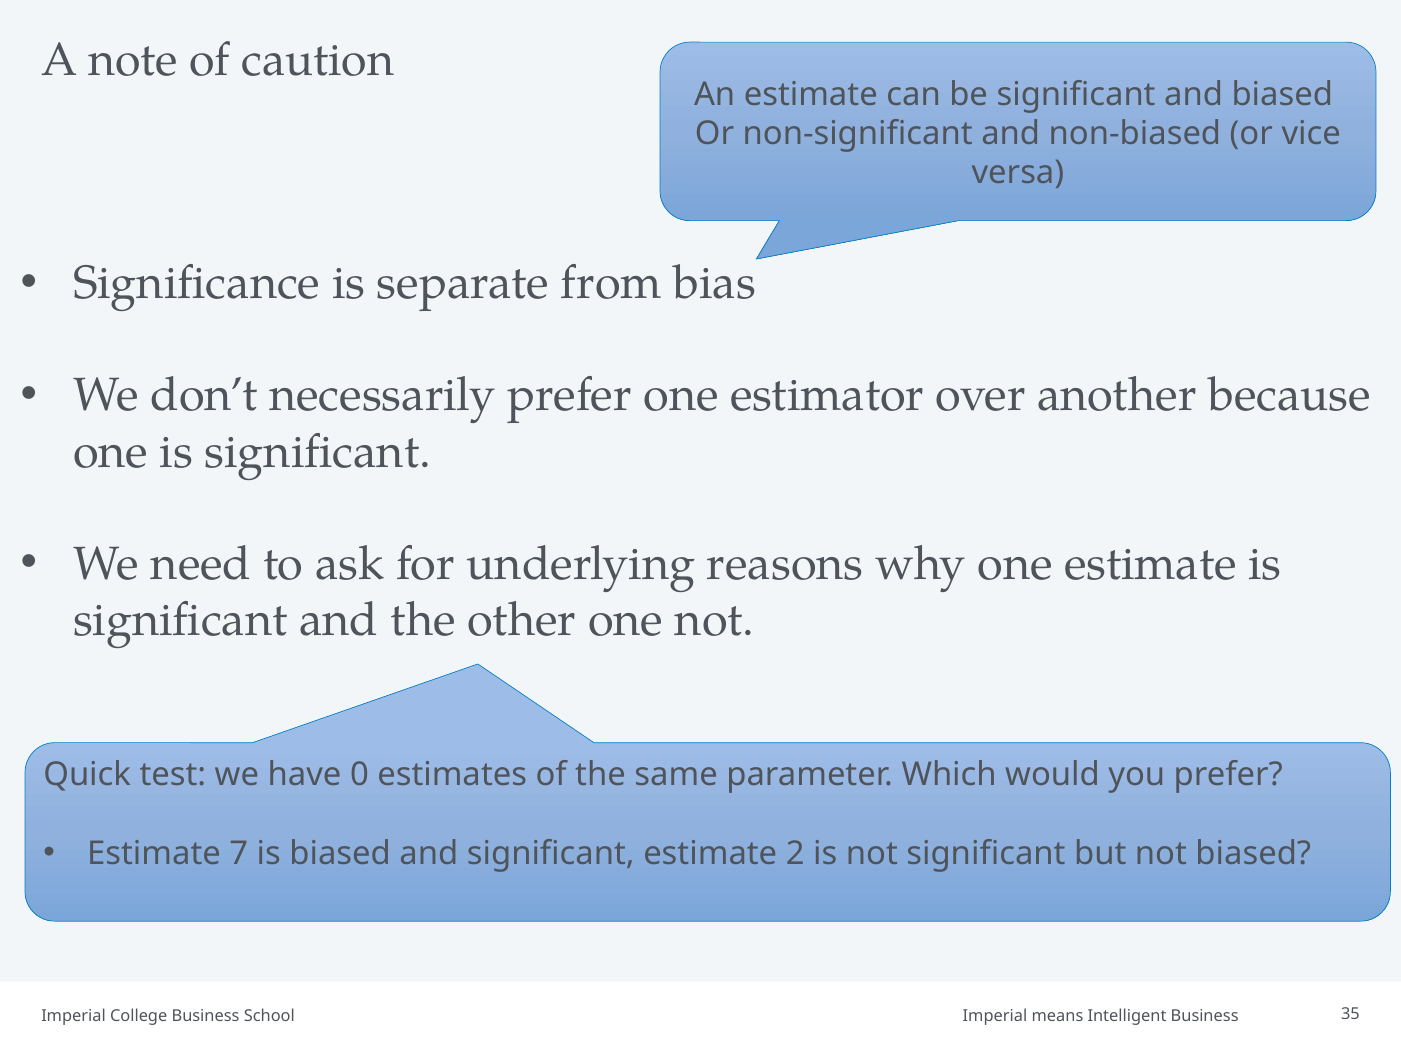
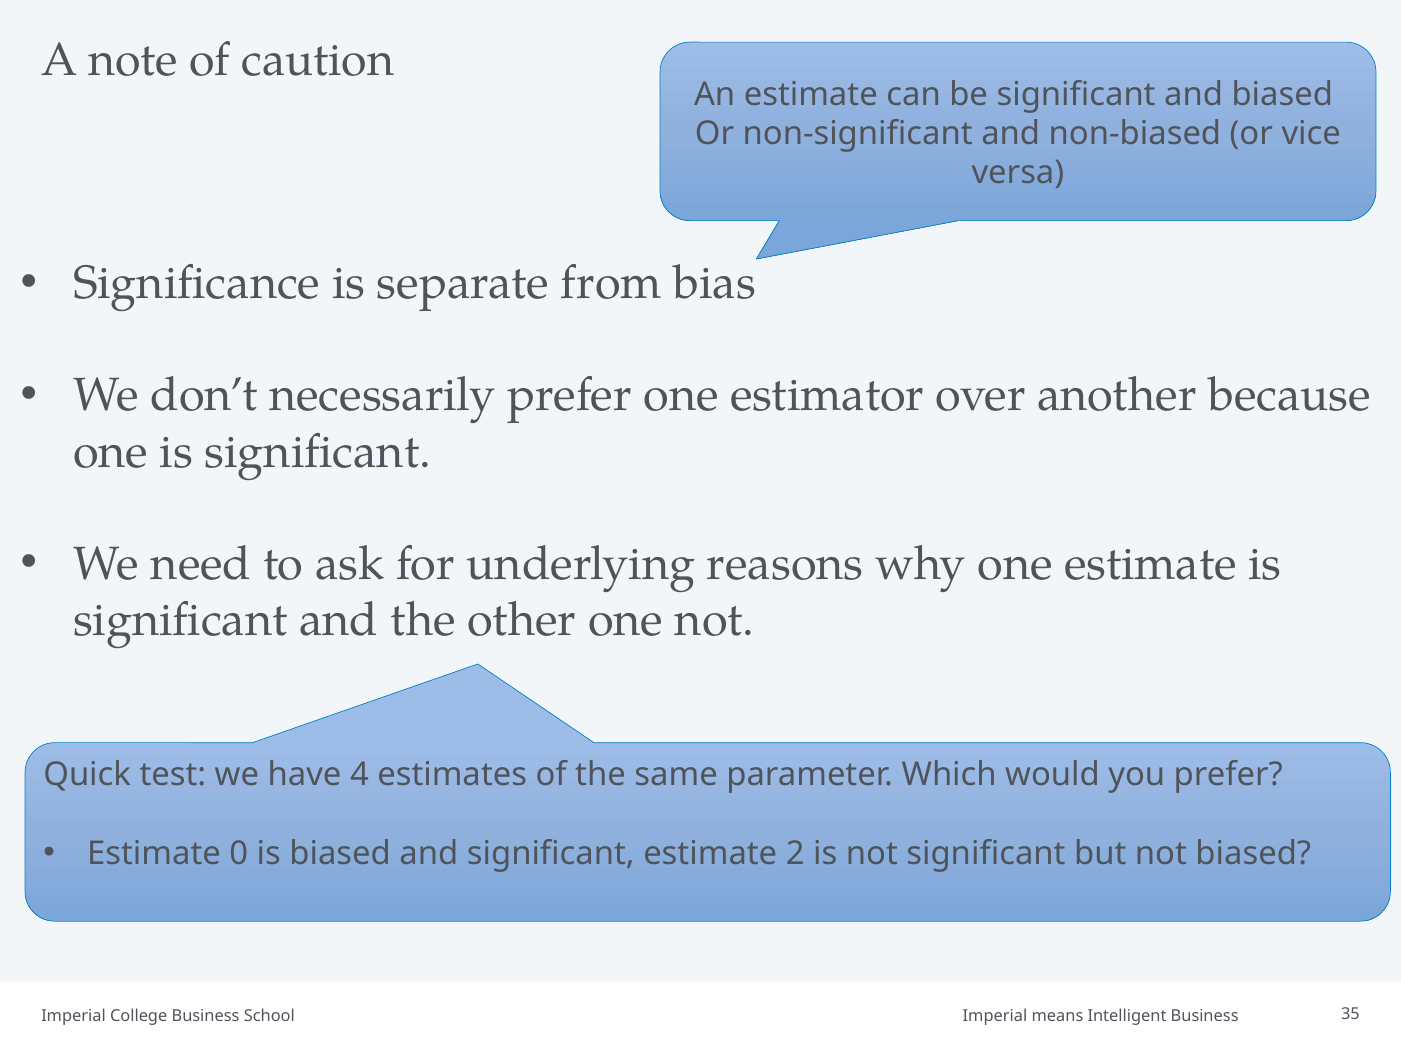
0: 0 -> 4
7: 7 -> 0
